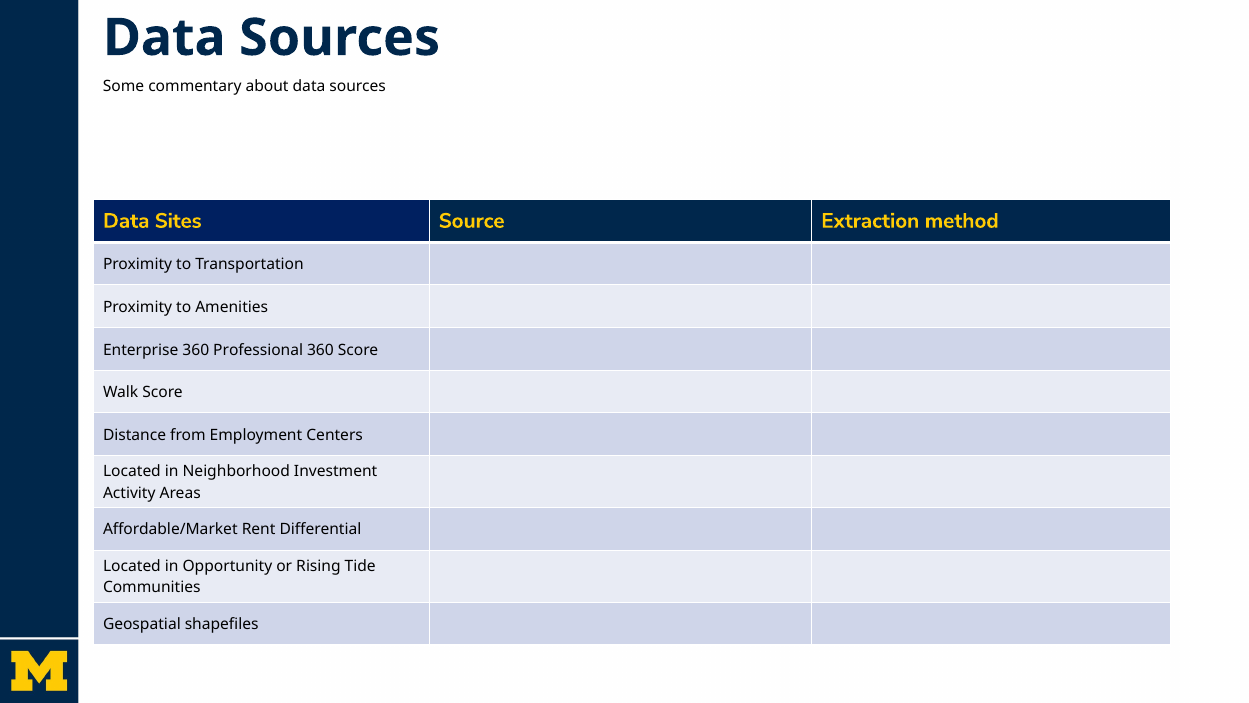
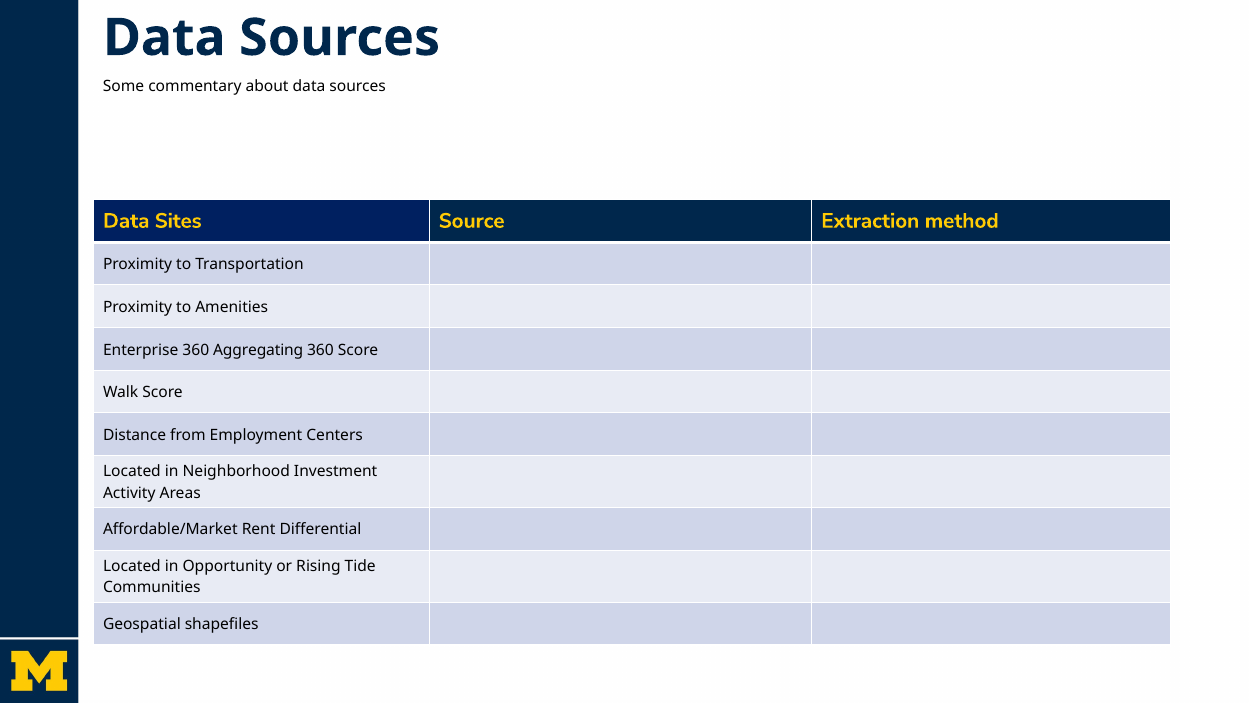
Professional: Professional -> Aggregating
